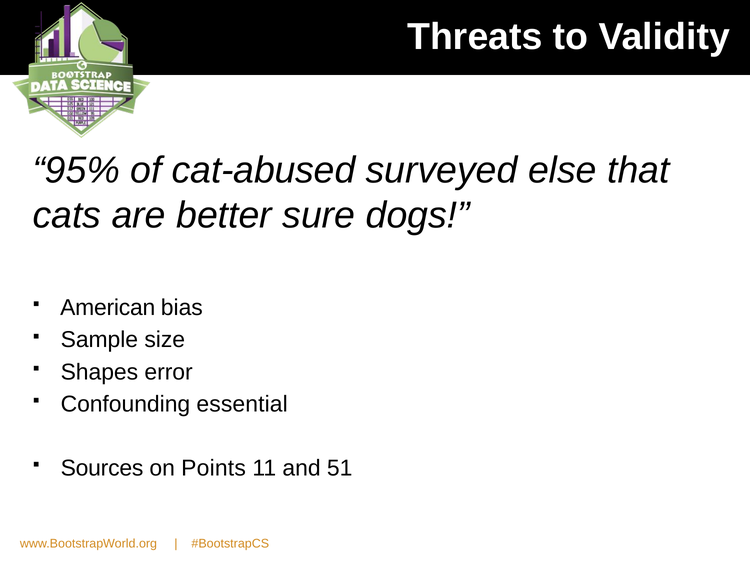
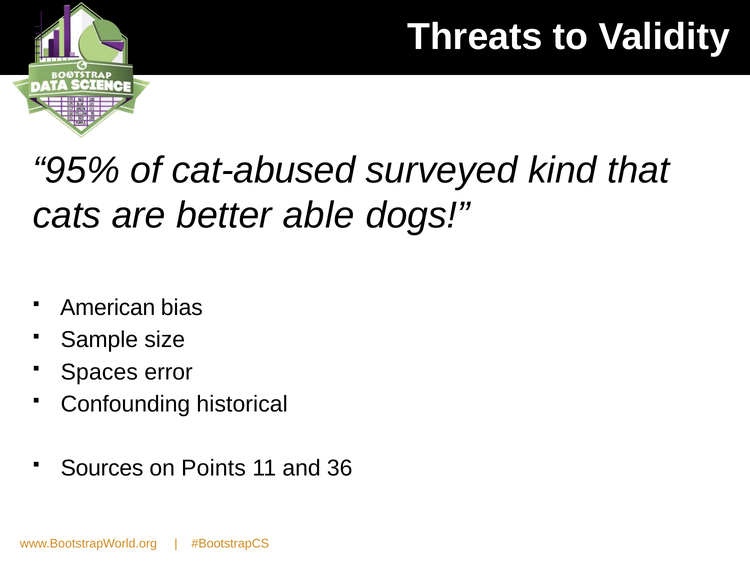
else: else -> kind
sure: sure -> able
Shapes: Shapes -> Spaces
essential: essential -> historical
51: 51 -> 36
